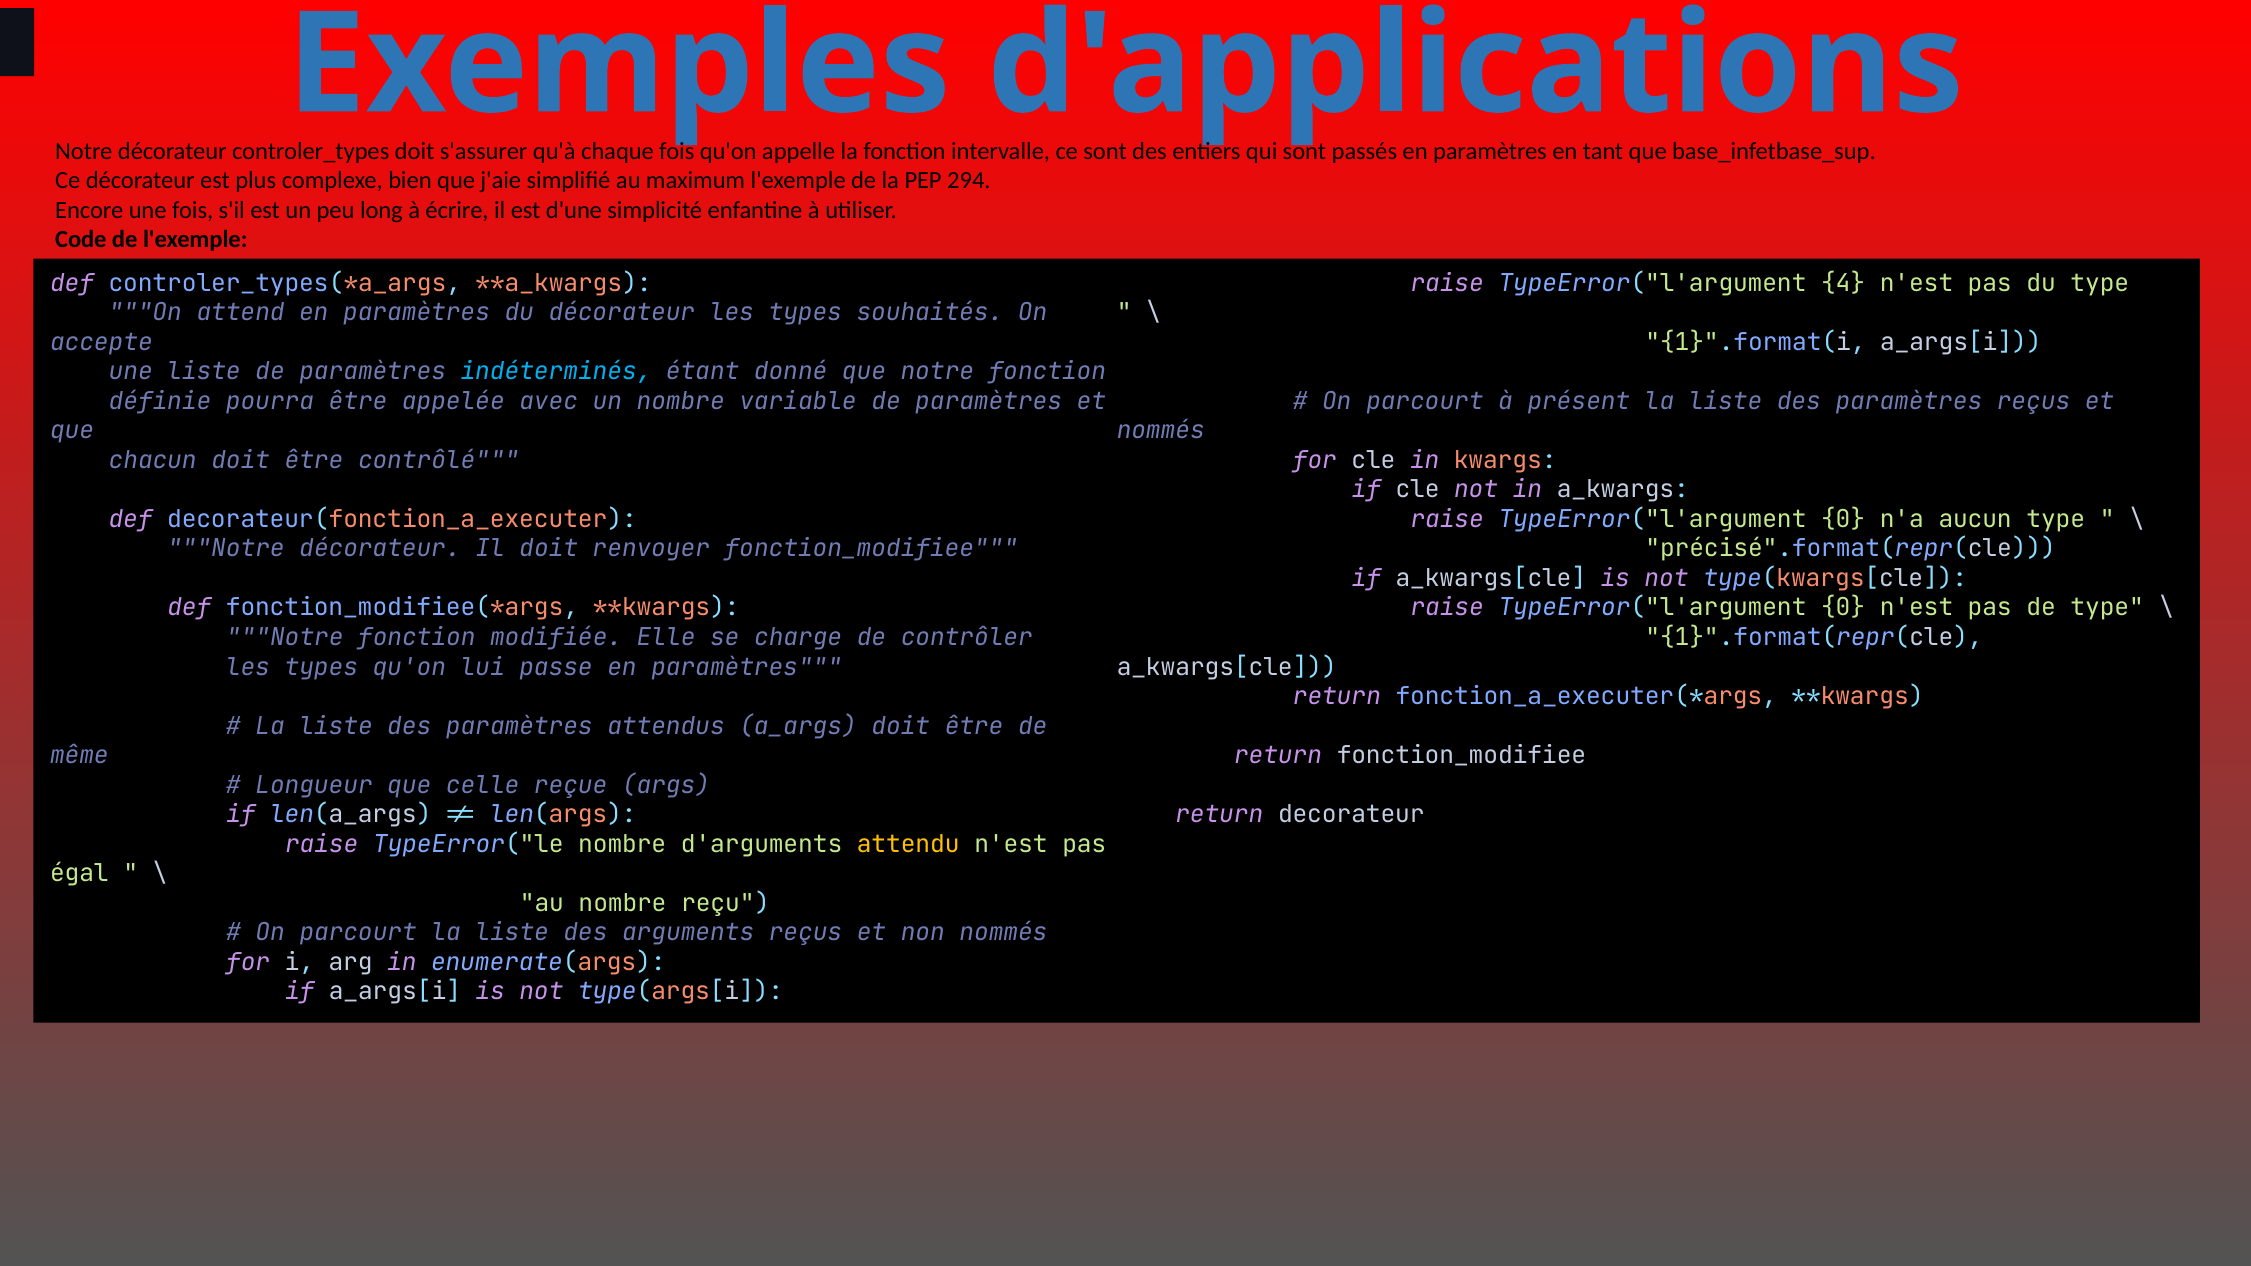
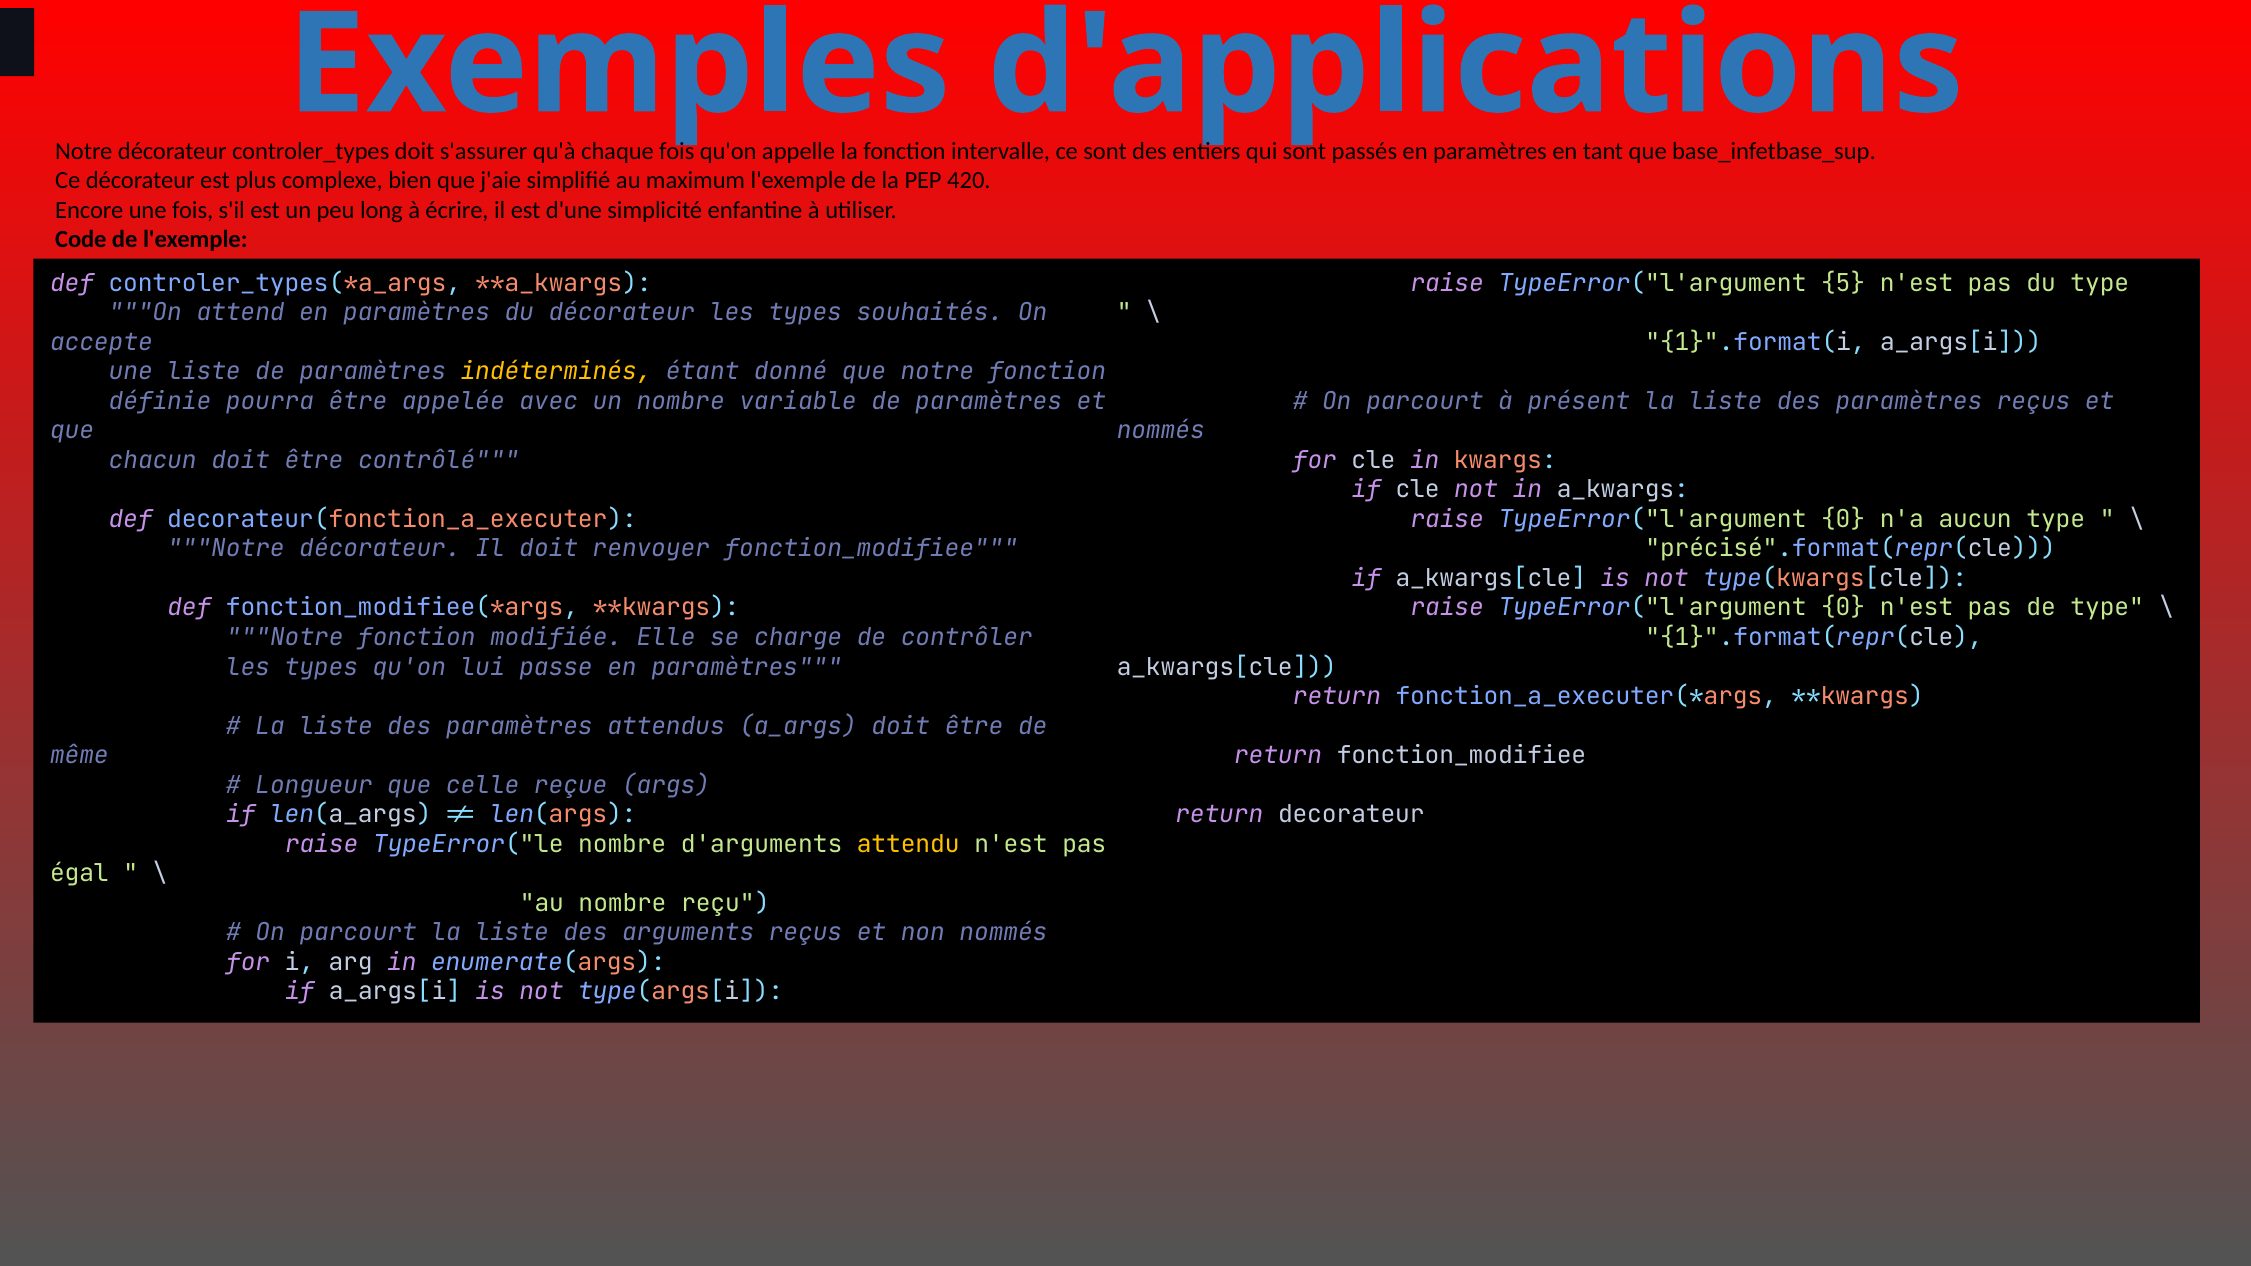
294: 294 -> 420
4: 4 -> 5
indéterminés colour: light blue -> yellow
